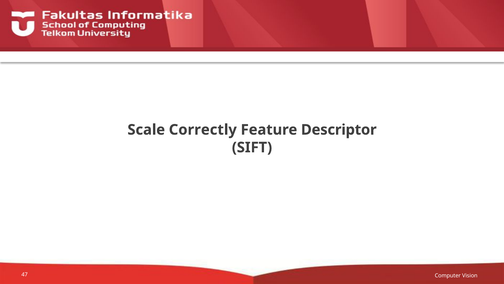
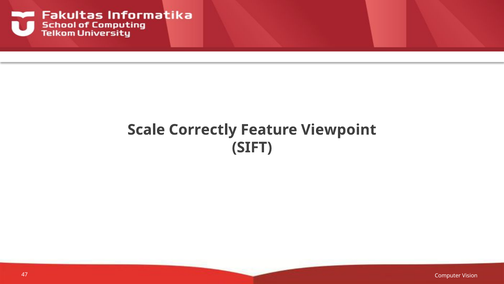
Descriptor: Descriptor -> Viewpoint
